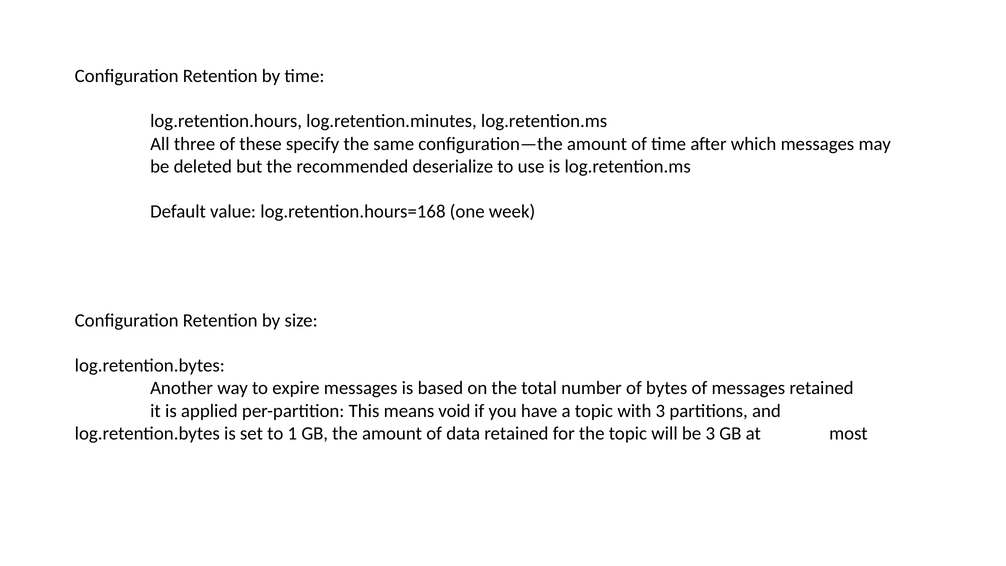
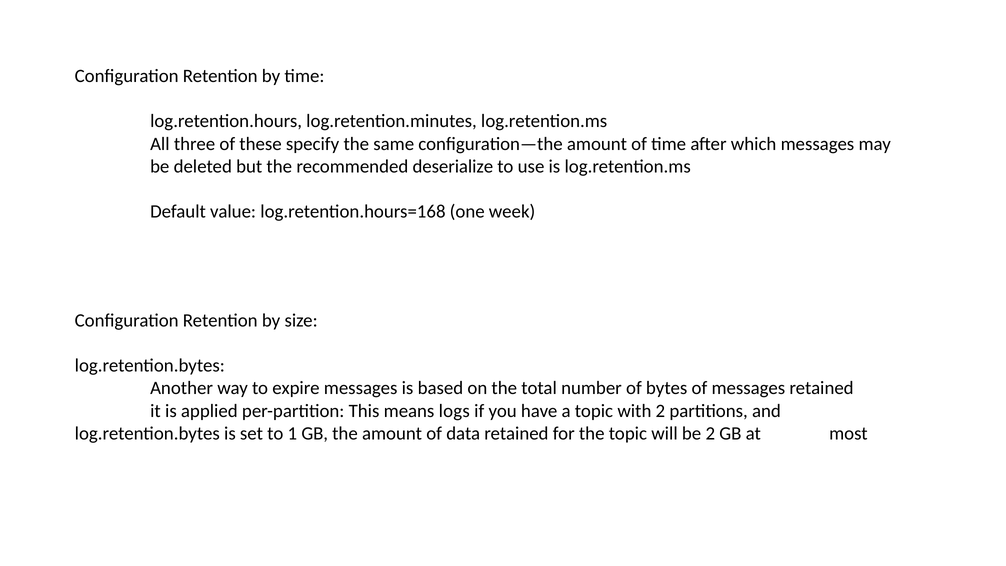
void: void -> logs
with 3: 3 -> 2
be 3: 3 -> 2
